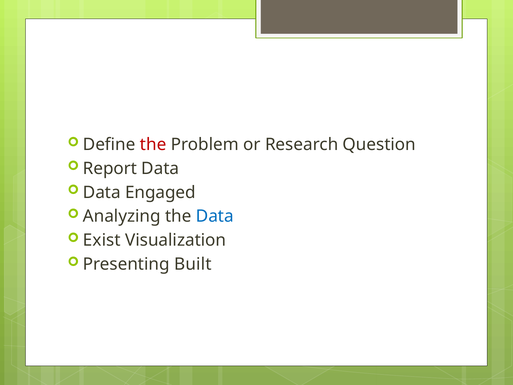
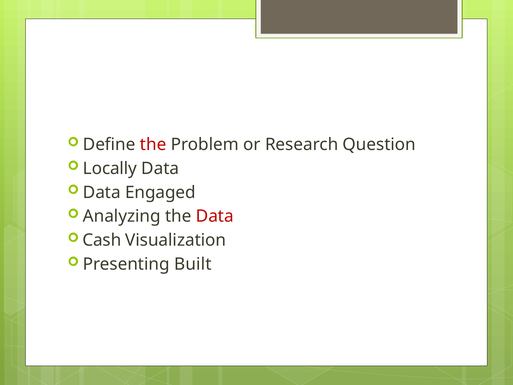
Report: Report -> Locally
Data at (215, 216) colour: blue -> red
Exist: Exist -> Cash
